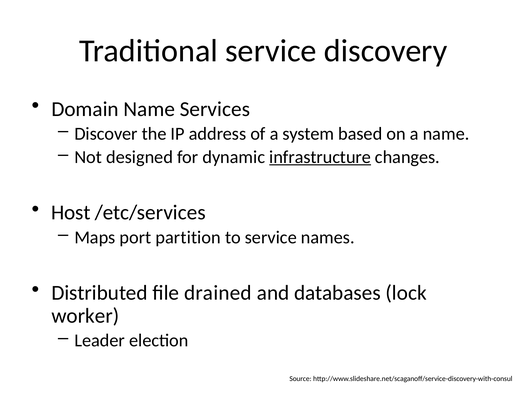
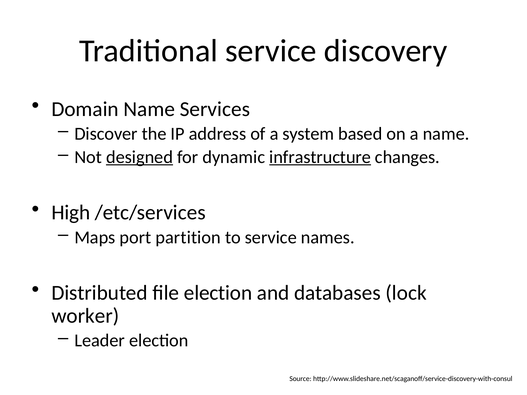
designed underline: none -> present
Host: Host -> High
file drained: drained -> election
